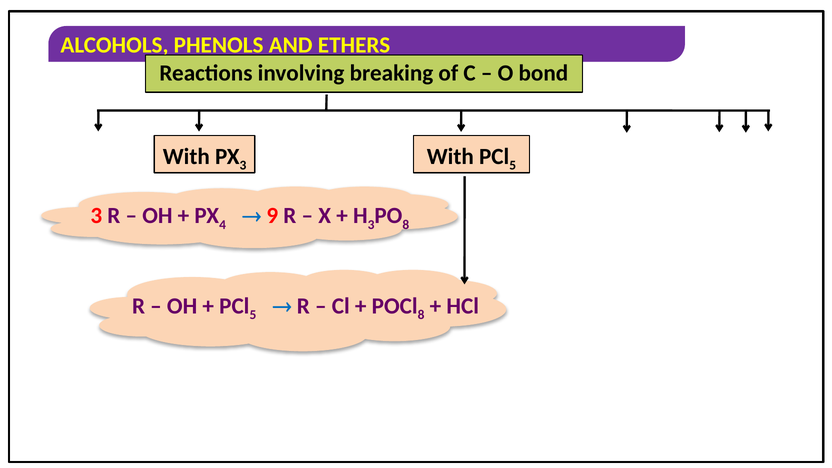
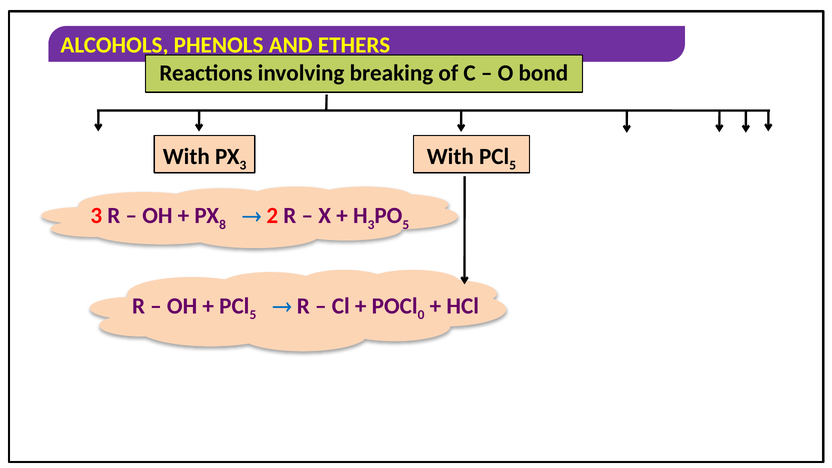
4: 4 -> 8
9: 9 -> 2
8 at (406, 225): 8 -> 5
8 at (421, 315): 8 -> 0
